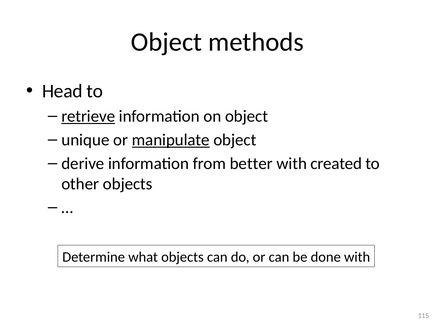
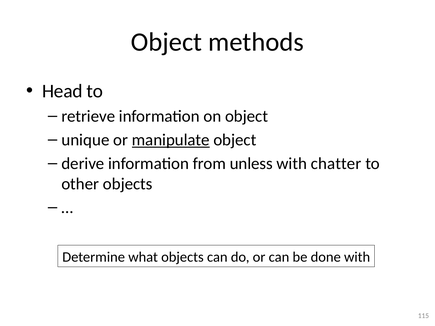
retrieve underline: present -> none
better: better -> unless
created: created -> chatter
